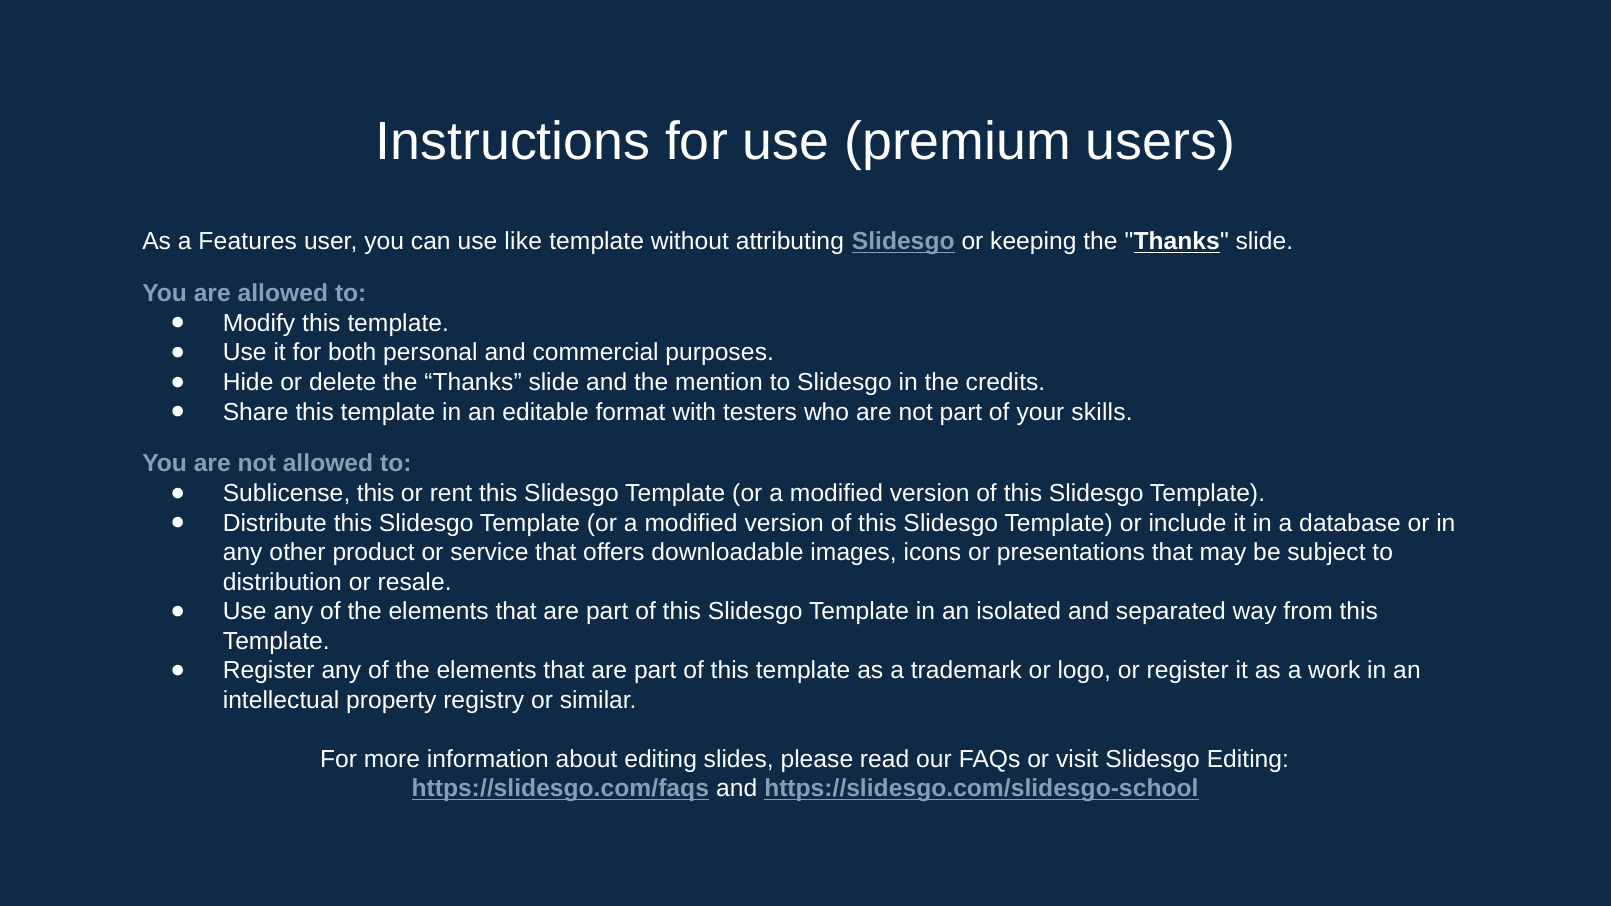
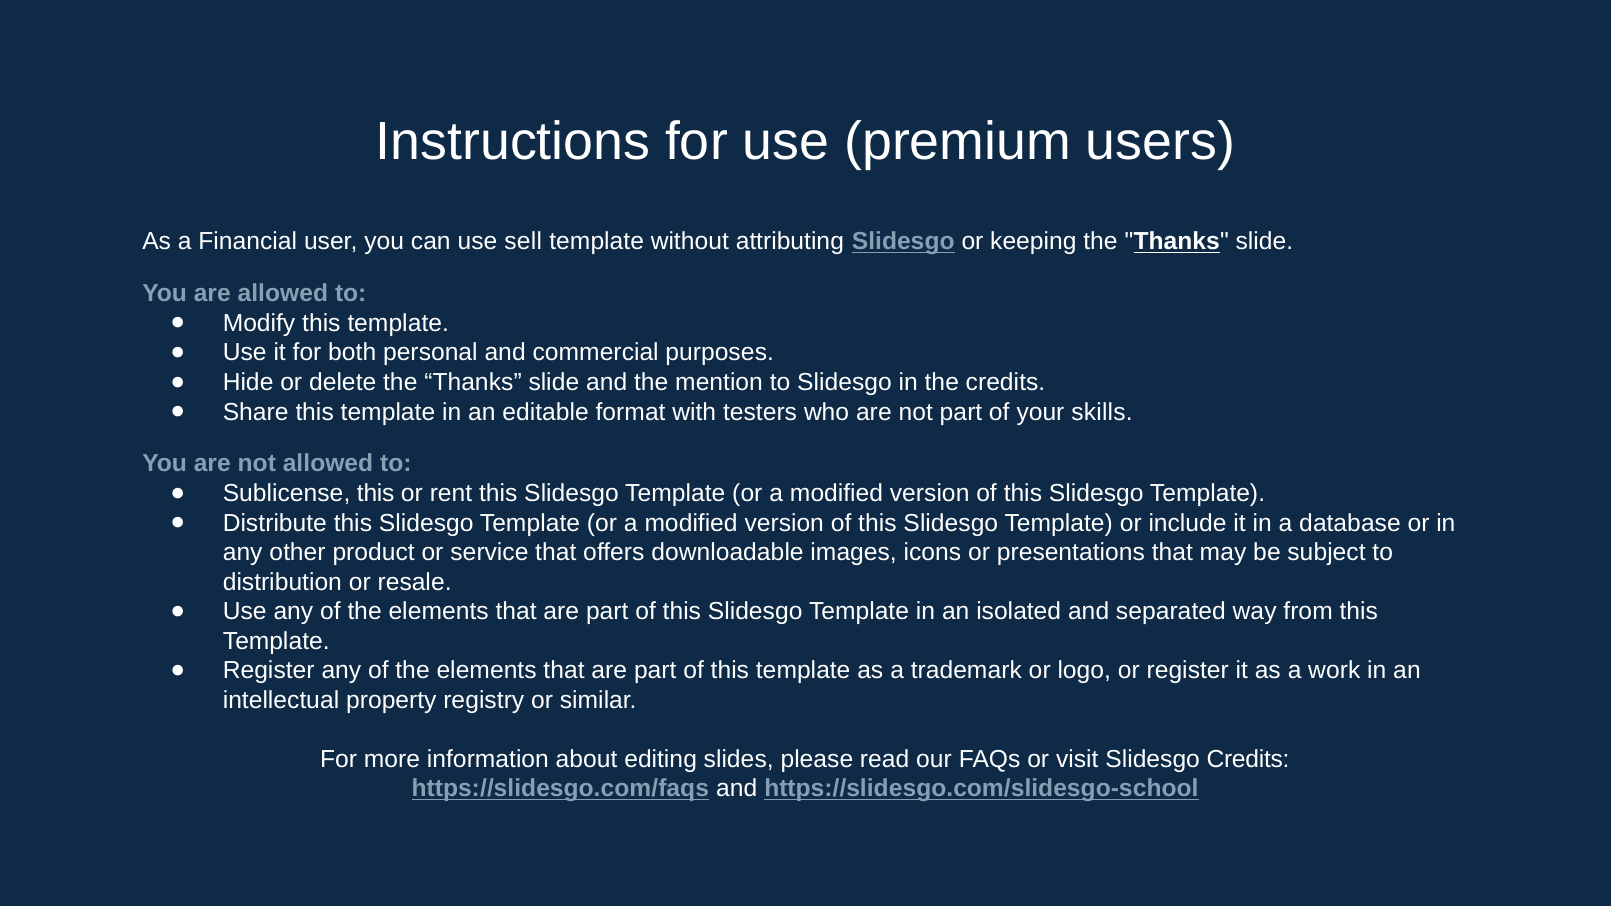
Features: Features -> Financial
like: like -> sell
Slidesgo Editing: Editing -> Credits
